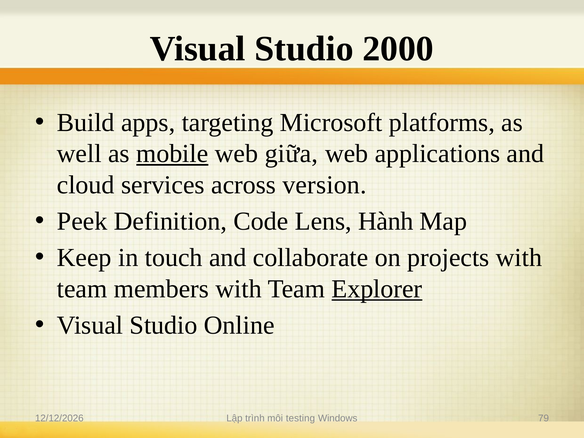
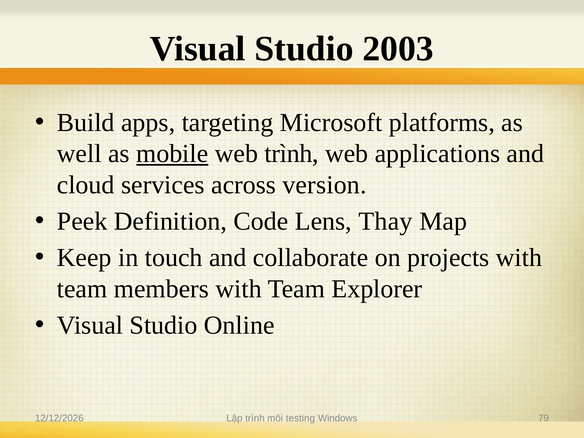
2000: 2000 -> 2003
web giữa: giữa -> trình
Hành: Hành -> Thay
Explorer underline: present -> none
